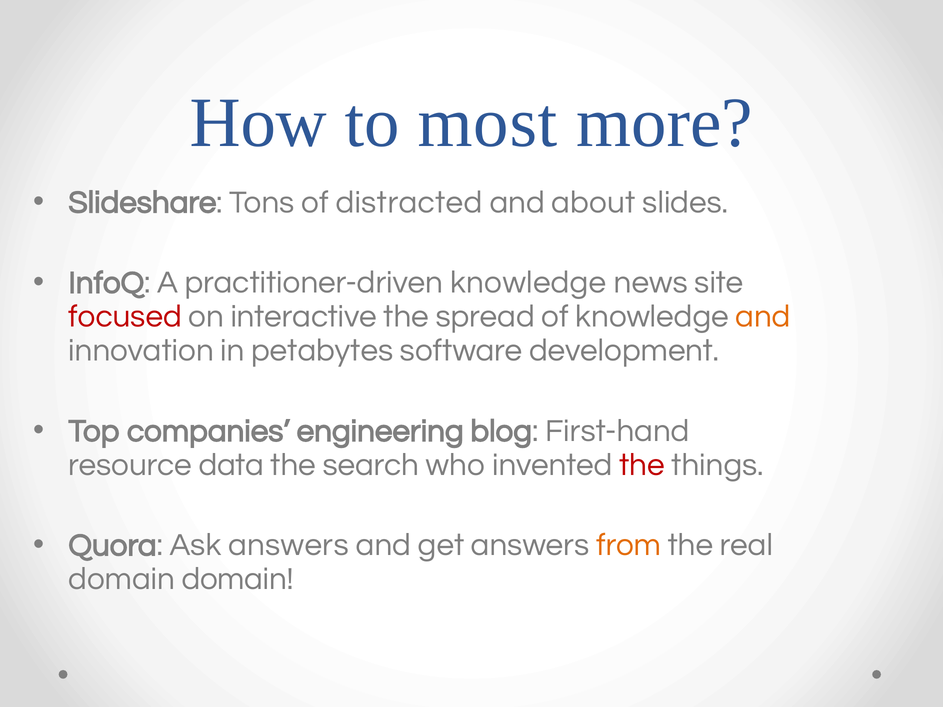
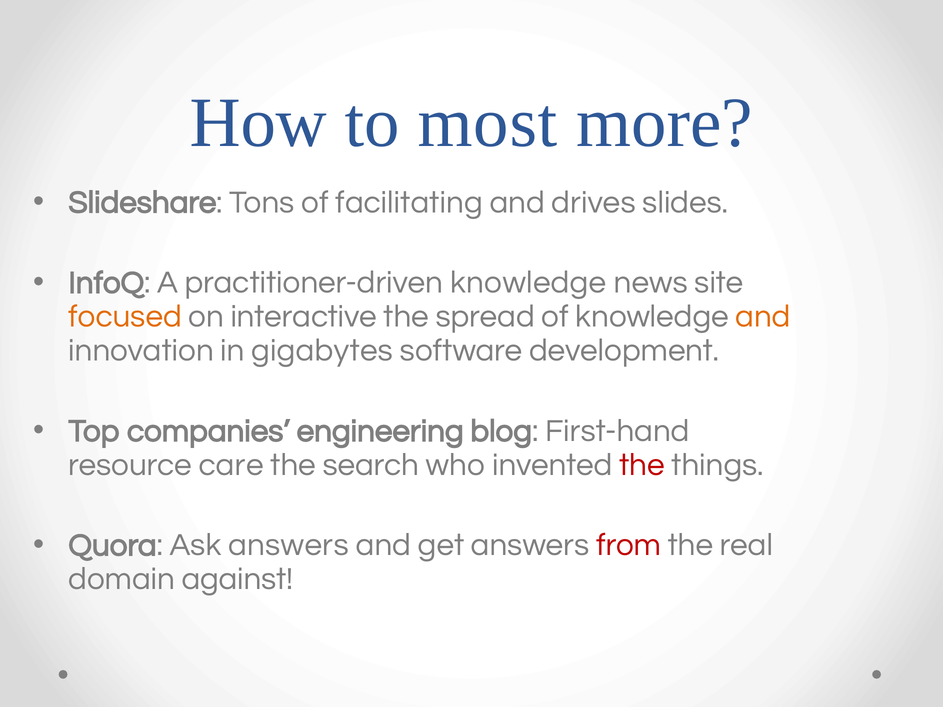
distracted: distracted -> facilitating
about: about -> drives
focused colour: red -> orange
petabytes: petabytes -> gigabytes
data: data -> care
from colour: orange -> red
domain domain: domain -> against
